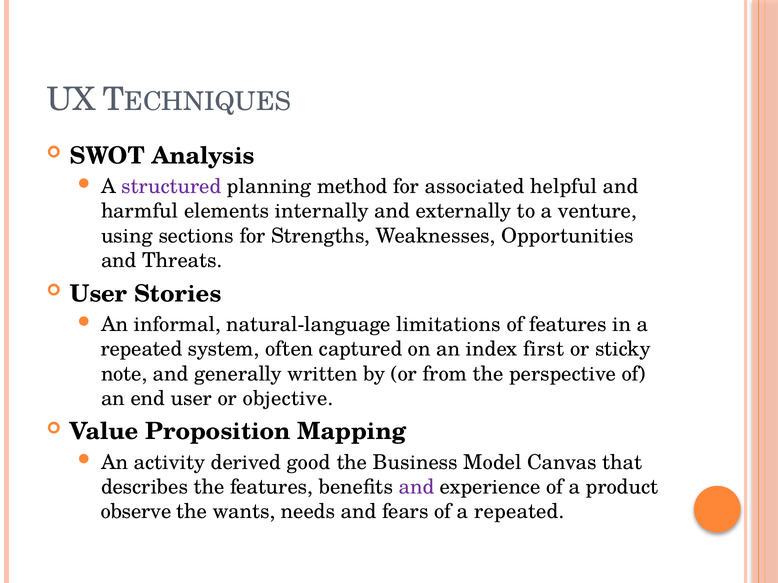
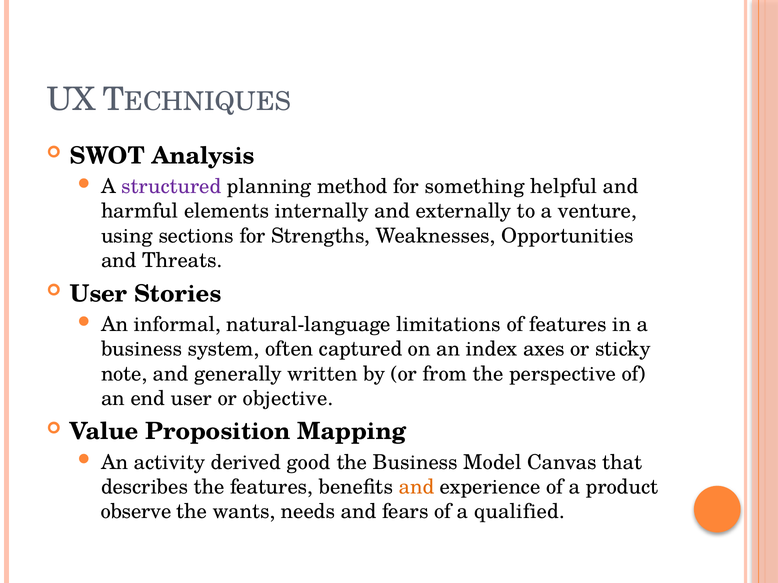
associated: associated -> something
repeated at (142, 349): repeated -> business
first: first -> axes
and at (416, 488) colour: purple -> orange
of a repeated: repeated -> qualified
